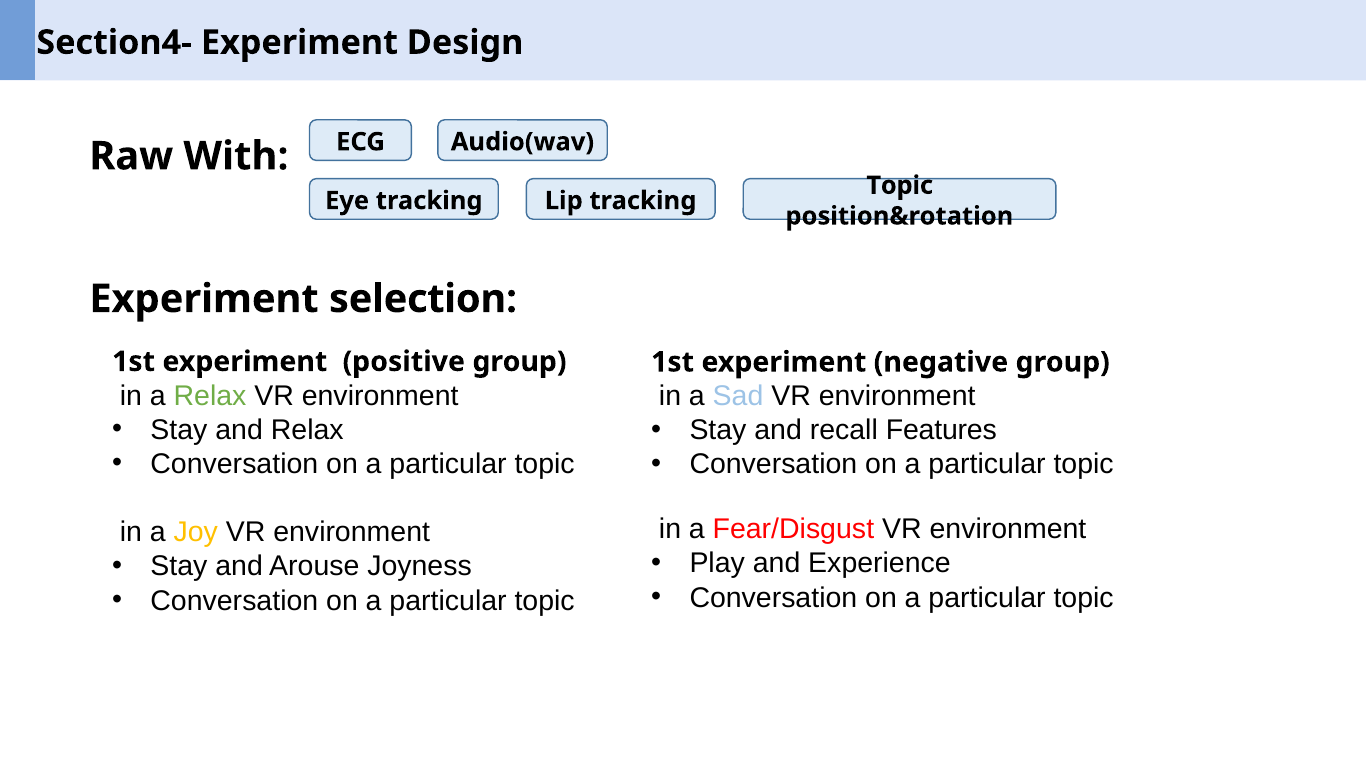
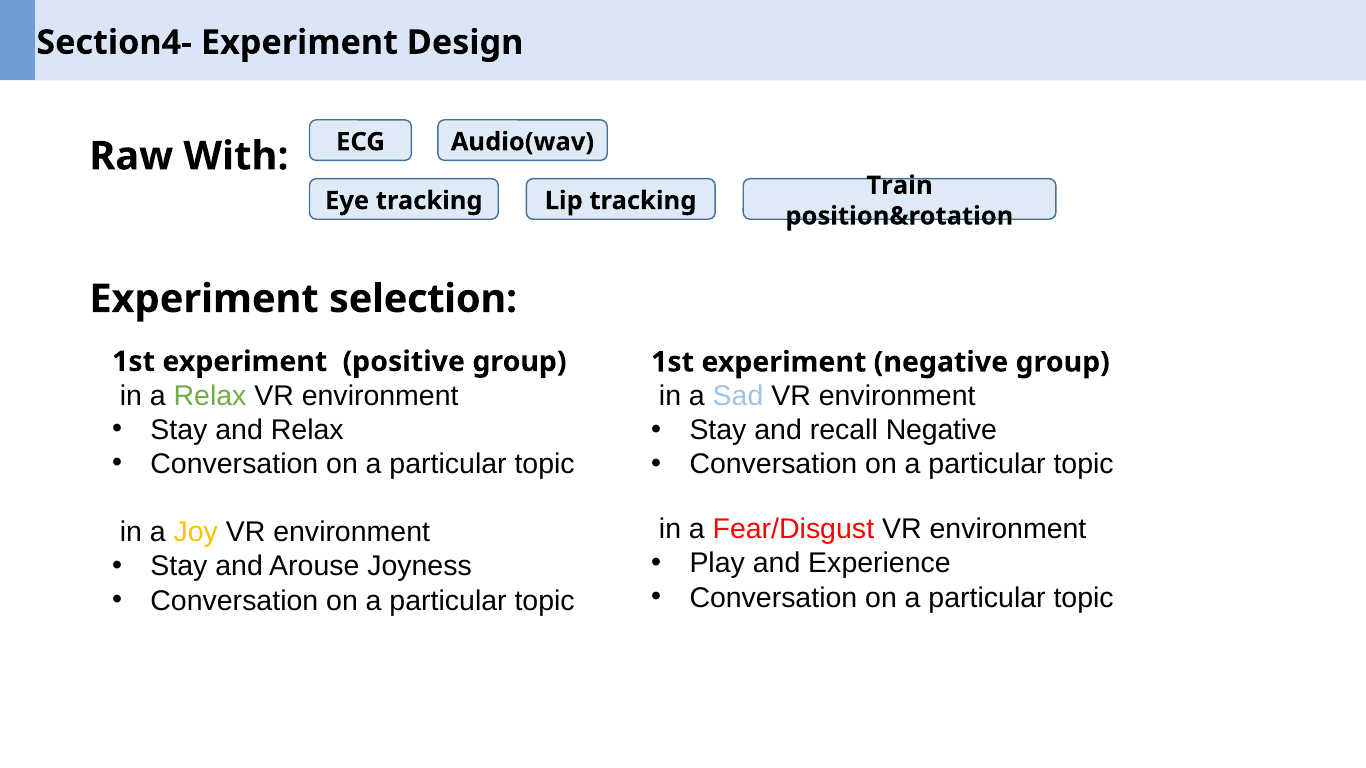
Topic at (900, 185): Topic -> Train
recall Features: Features -> Negative
